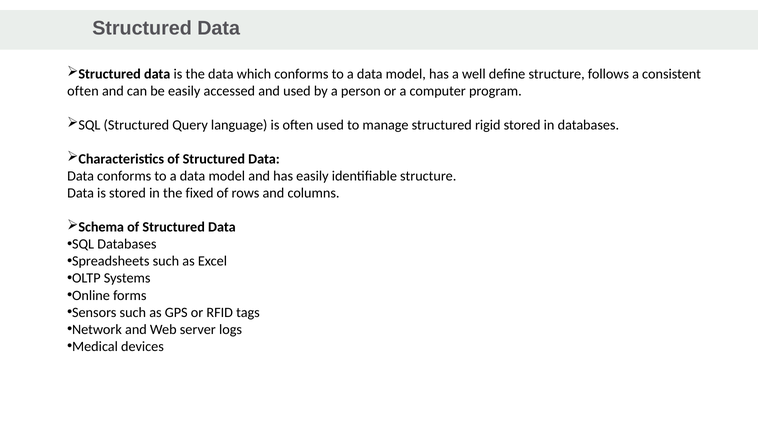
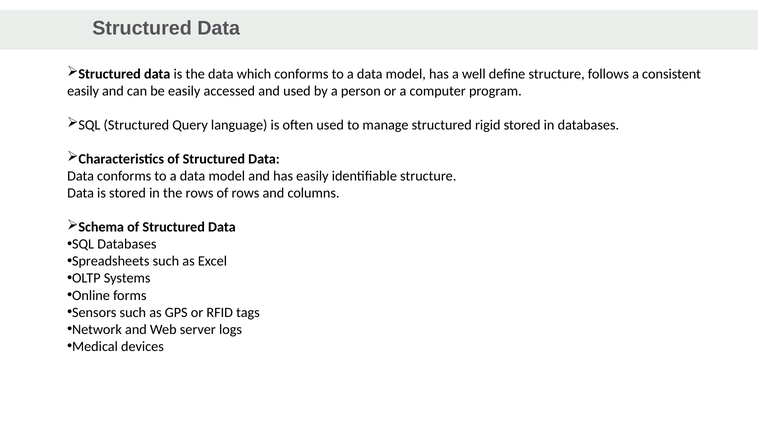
often at (83, 91): often -> easily
the fixed: fixed -> rows
